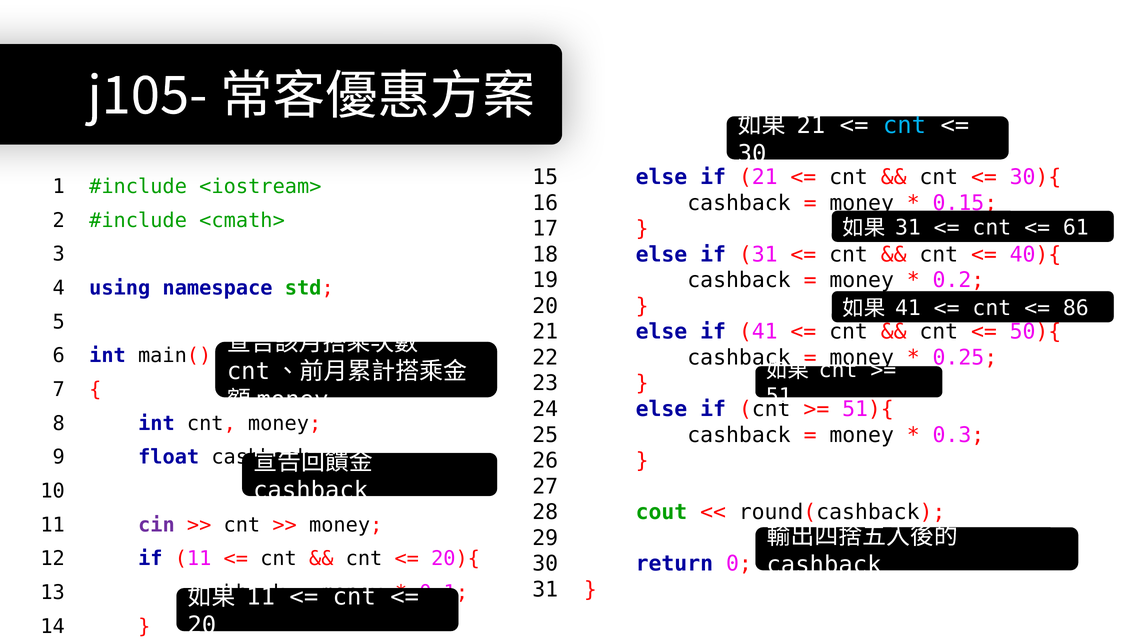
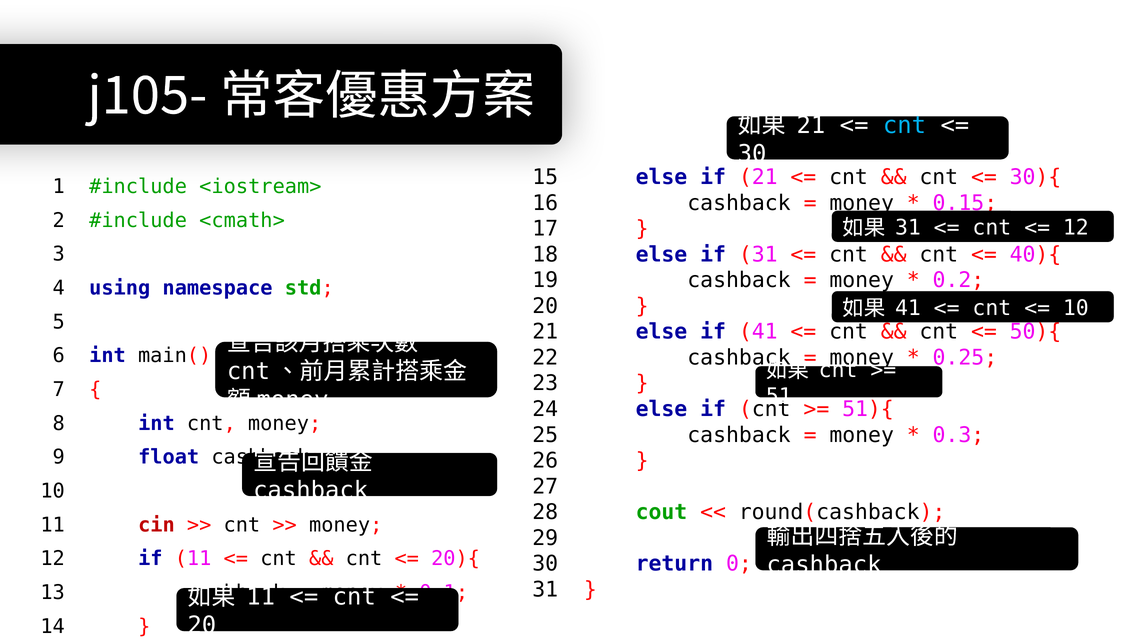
61 at (1076, 228): 61 -> 12
86 at (1076, 308): 86 -> 10
cin colour: purple -> red
